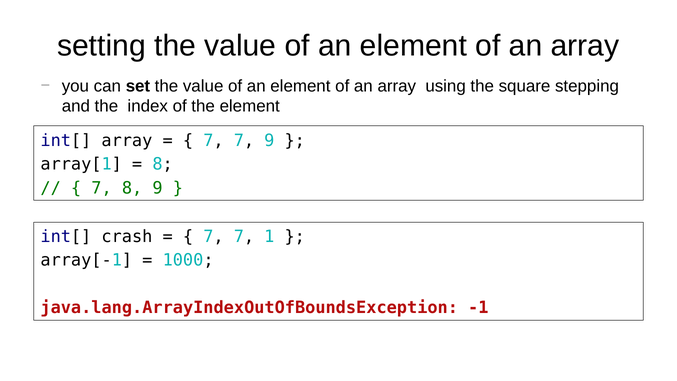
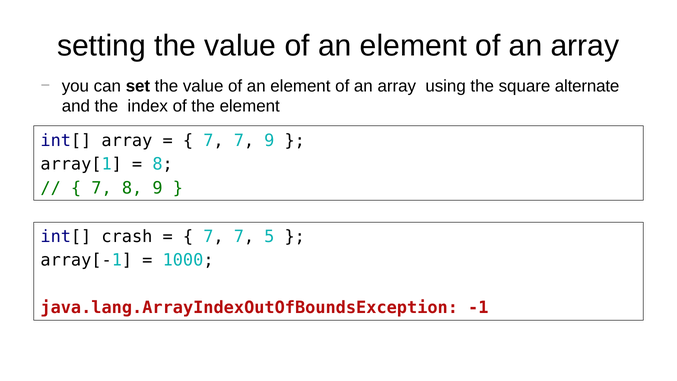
stepping: stepping -> alternate
1: 1 -> 5
